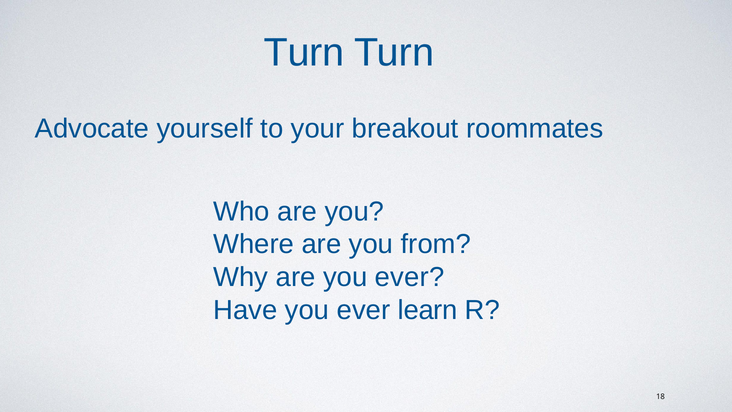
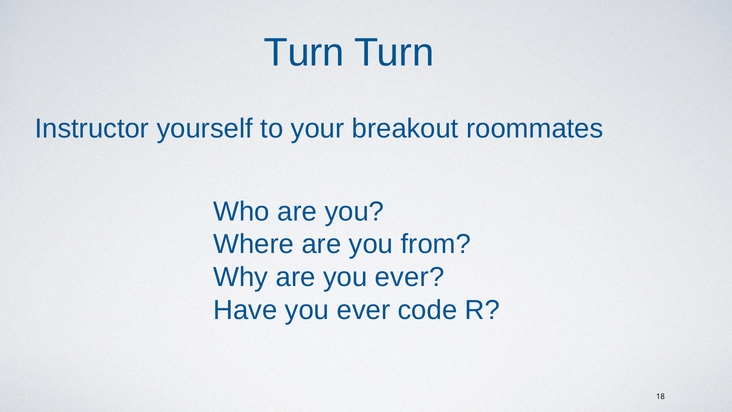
Advocate: Advocate -> Instructor
learn: learn -> code
